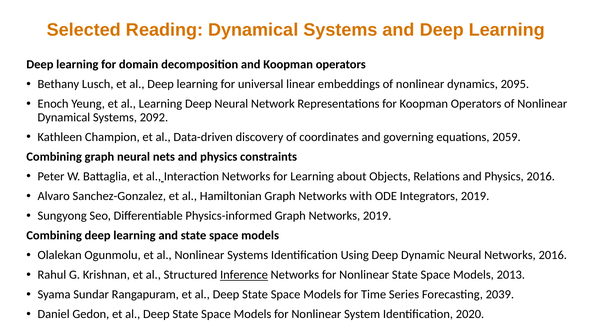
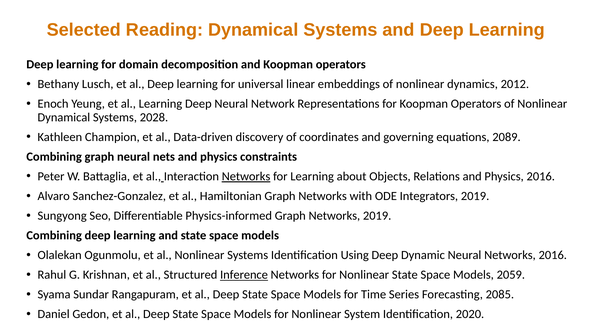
2095: 2095 -> 2012
2092: 2092 -> 2028
2059: 2059 -> 2089
Networks at (246, 176) underline: none -> present
2013: 2013 -> 2059
2039: 2039 -> 2085
